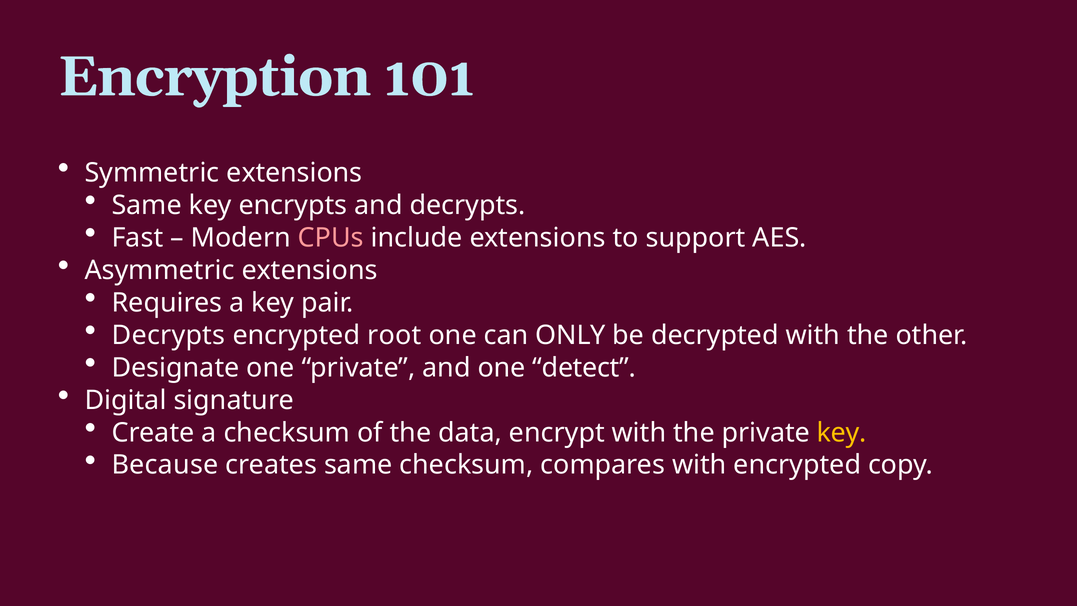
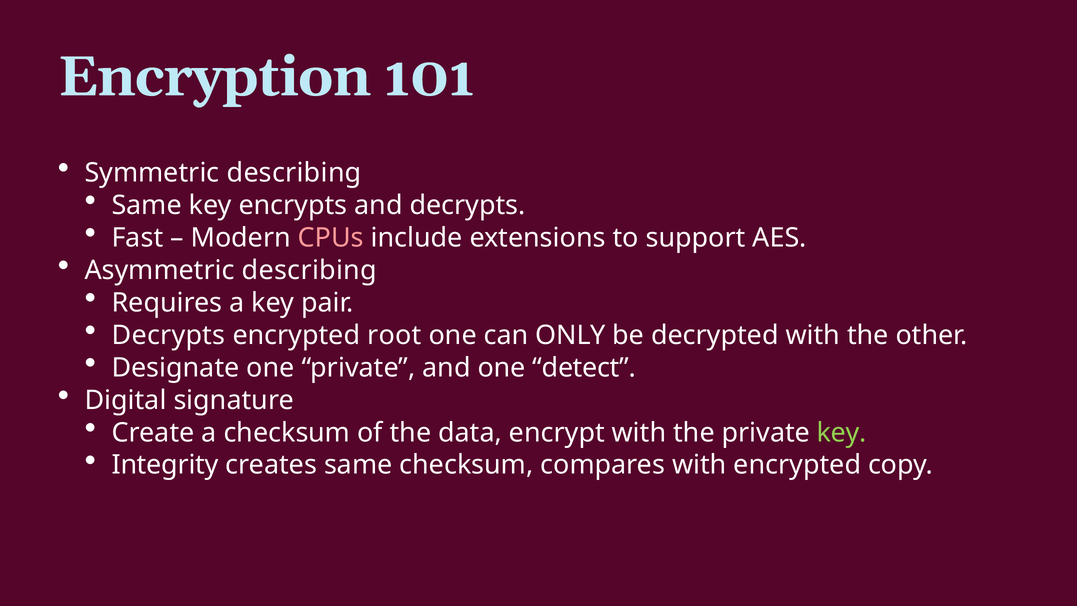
Symmetric extensions: extensions -> describing
Asymmetric extensions: extensions -> describing
key at (842, 433) colour: yellow -> light green
Because: Because -> Integrity
